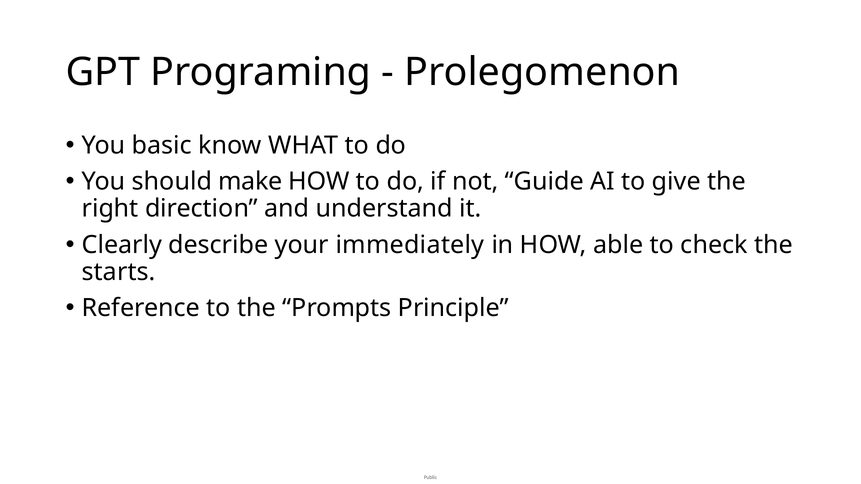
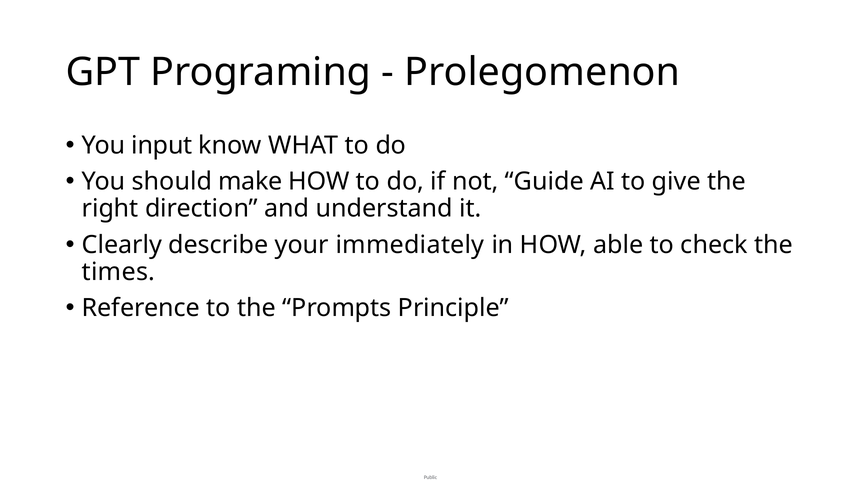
basic: basic -> input
starts: starts -> times
